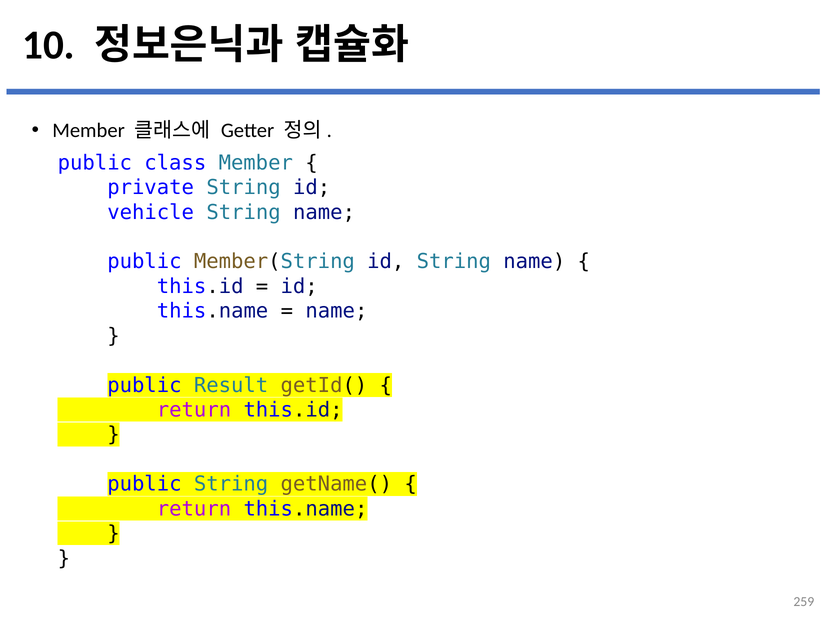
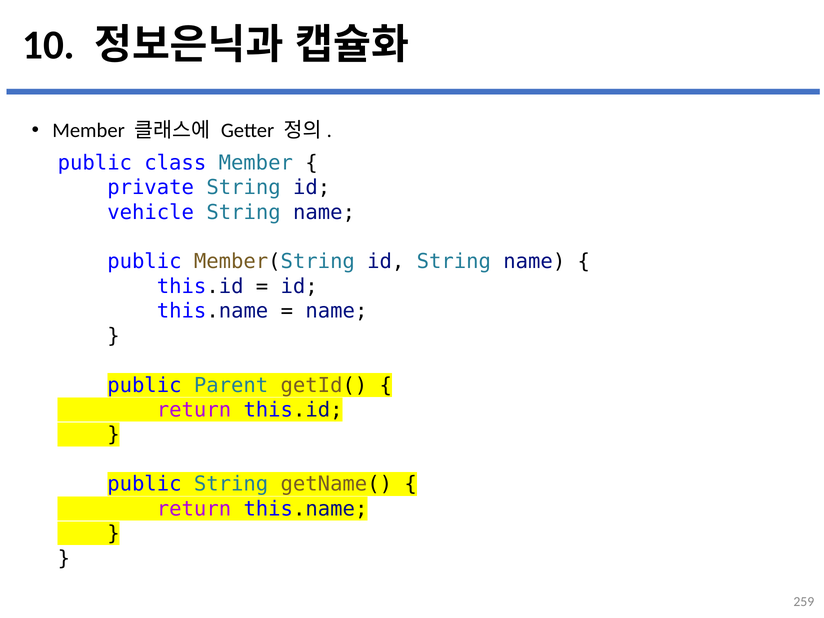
Result: Result -> Parent
